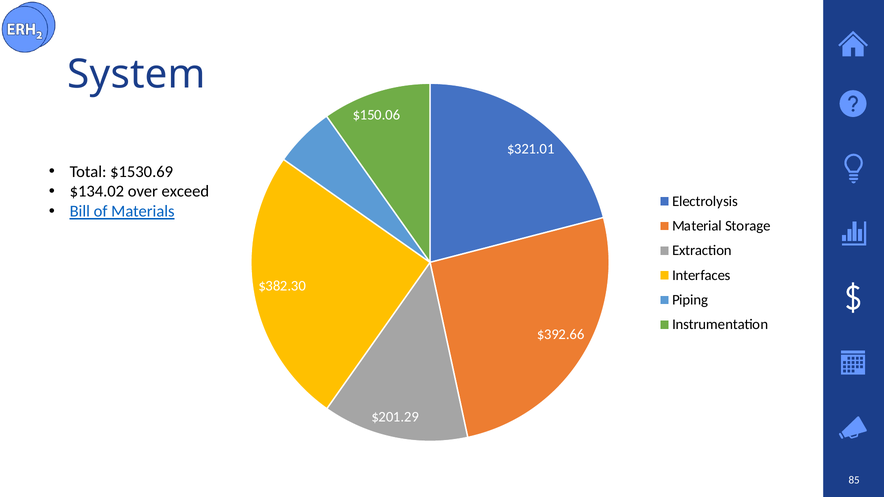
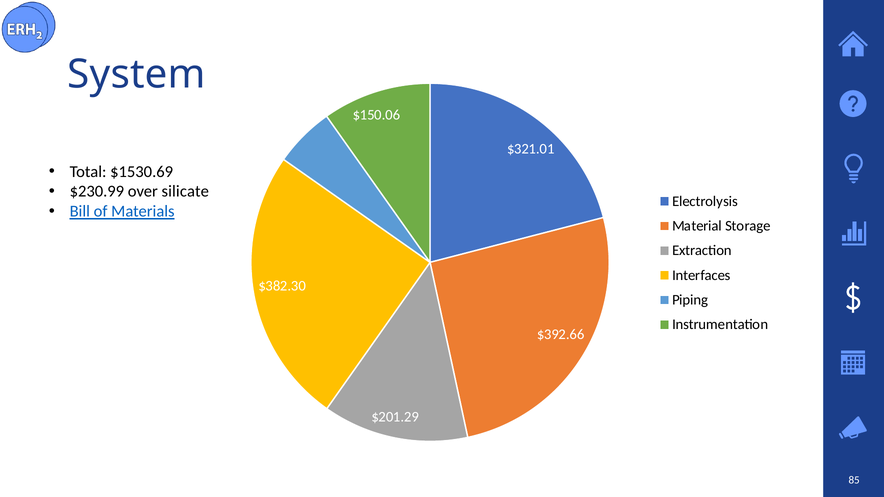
$134.02: $134.02 -> $230.99
exceed: exceed -> silicate
